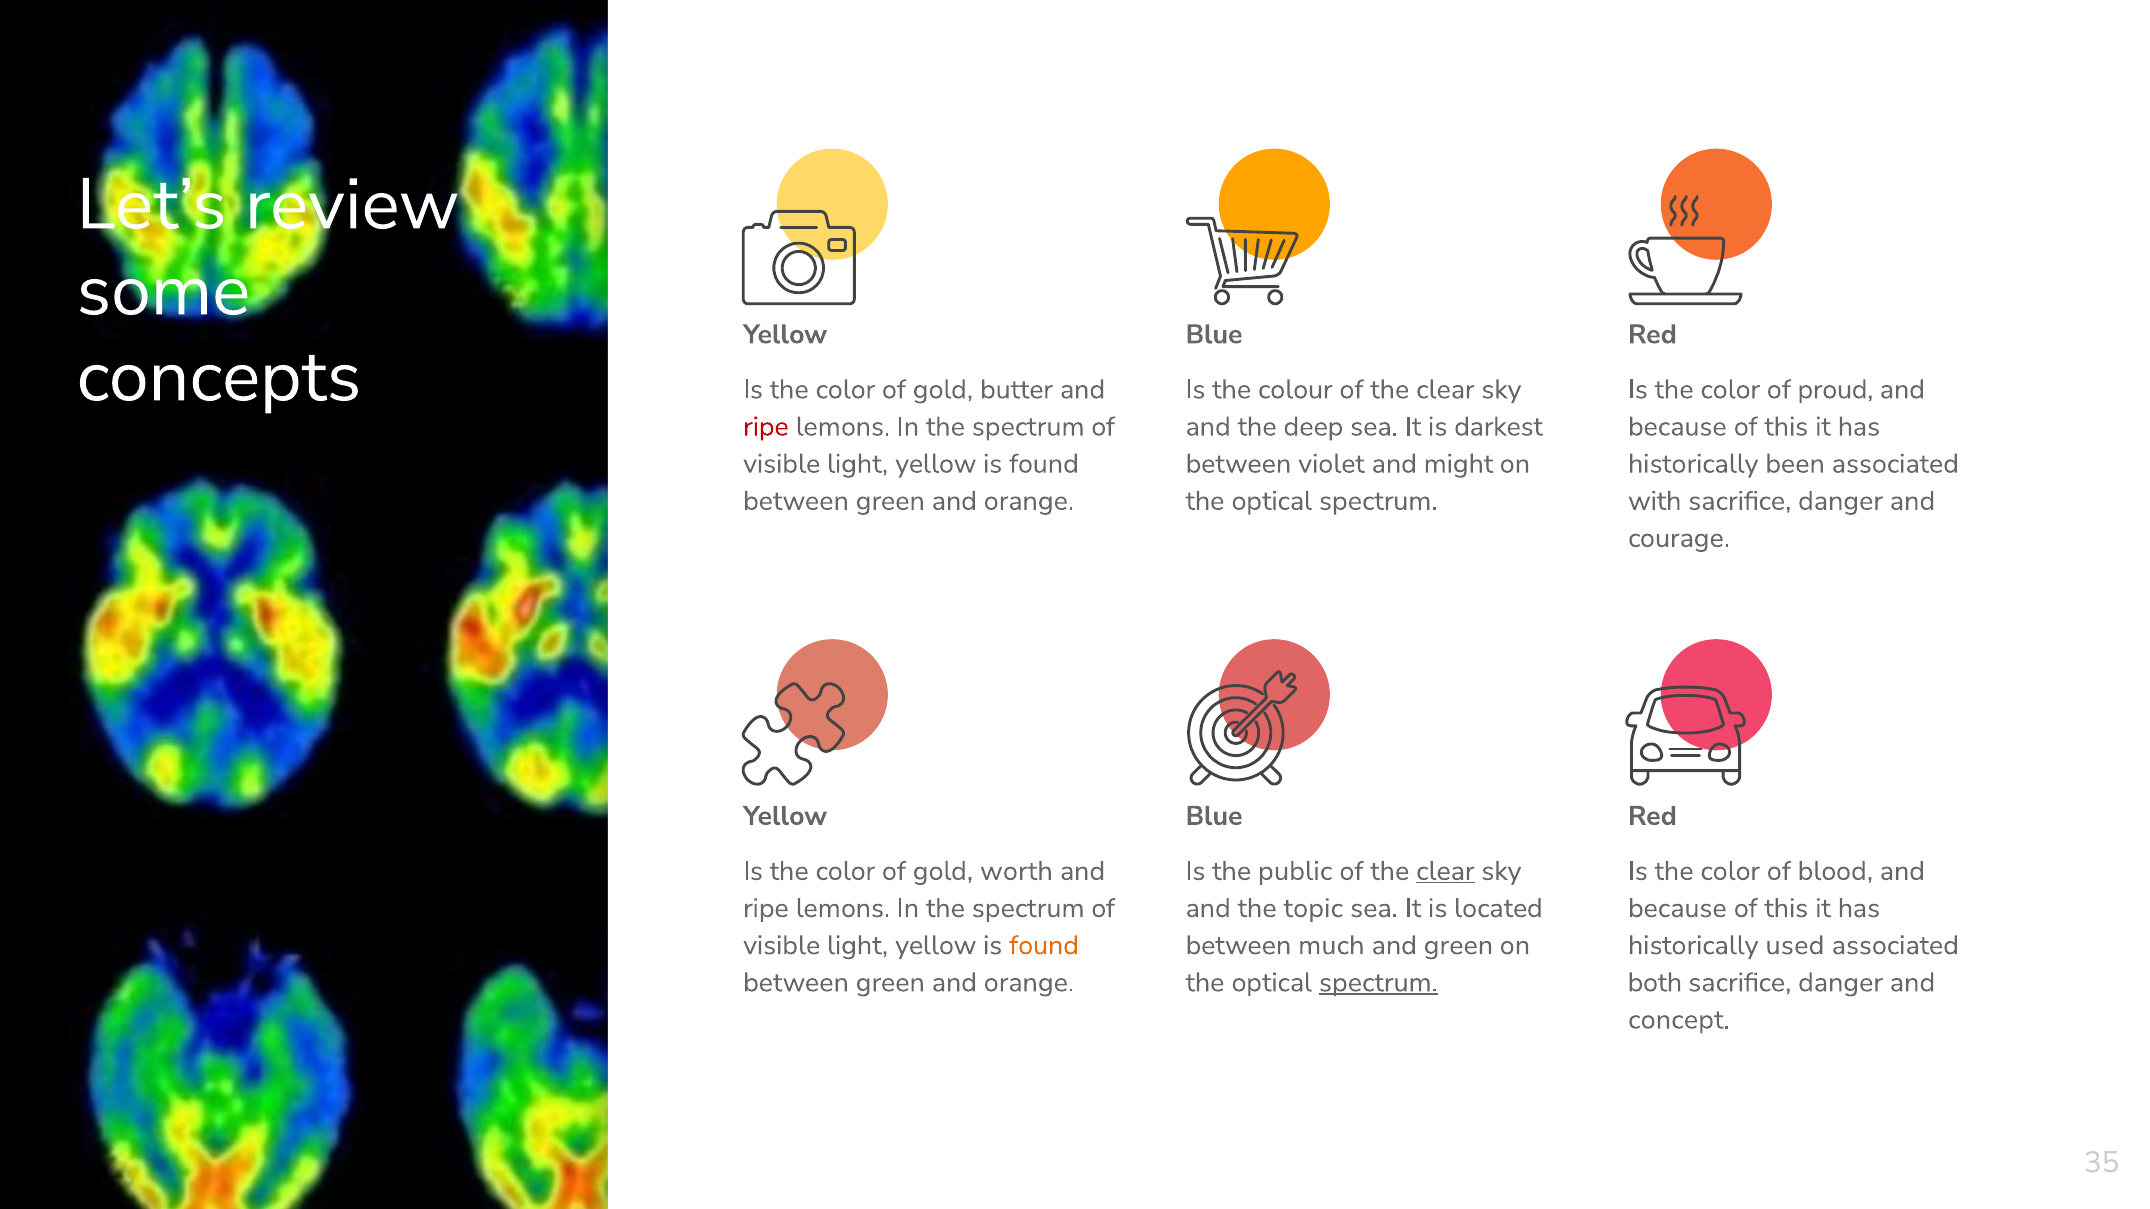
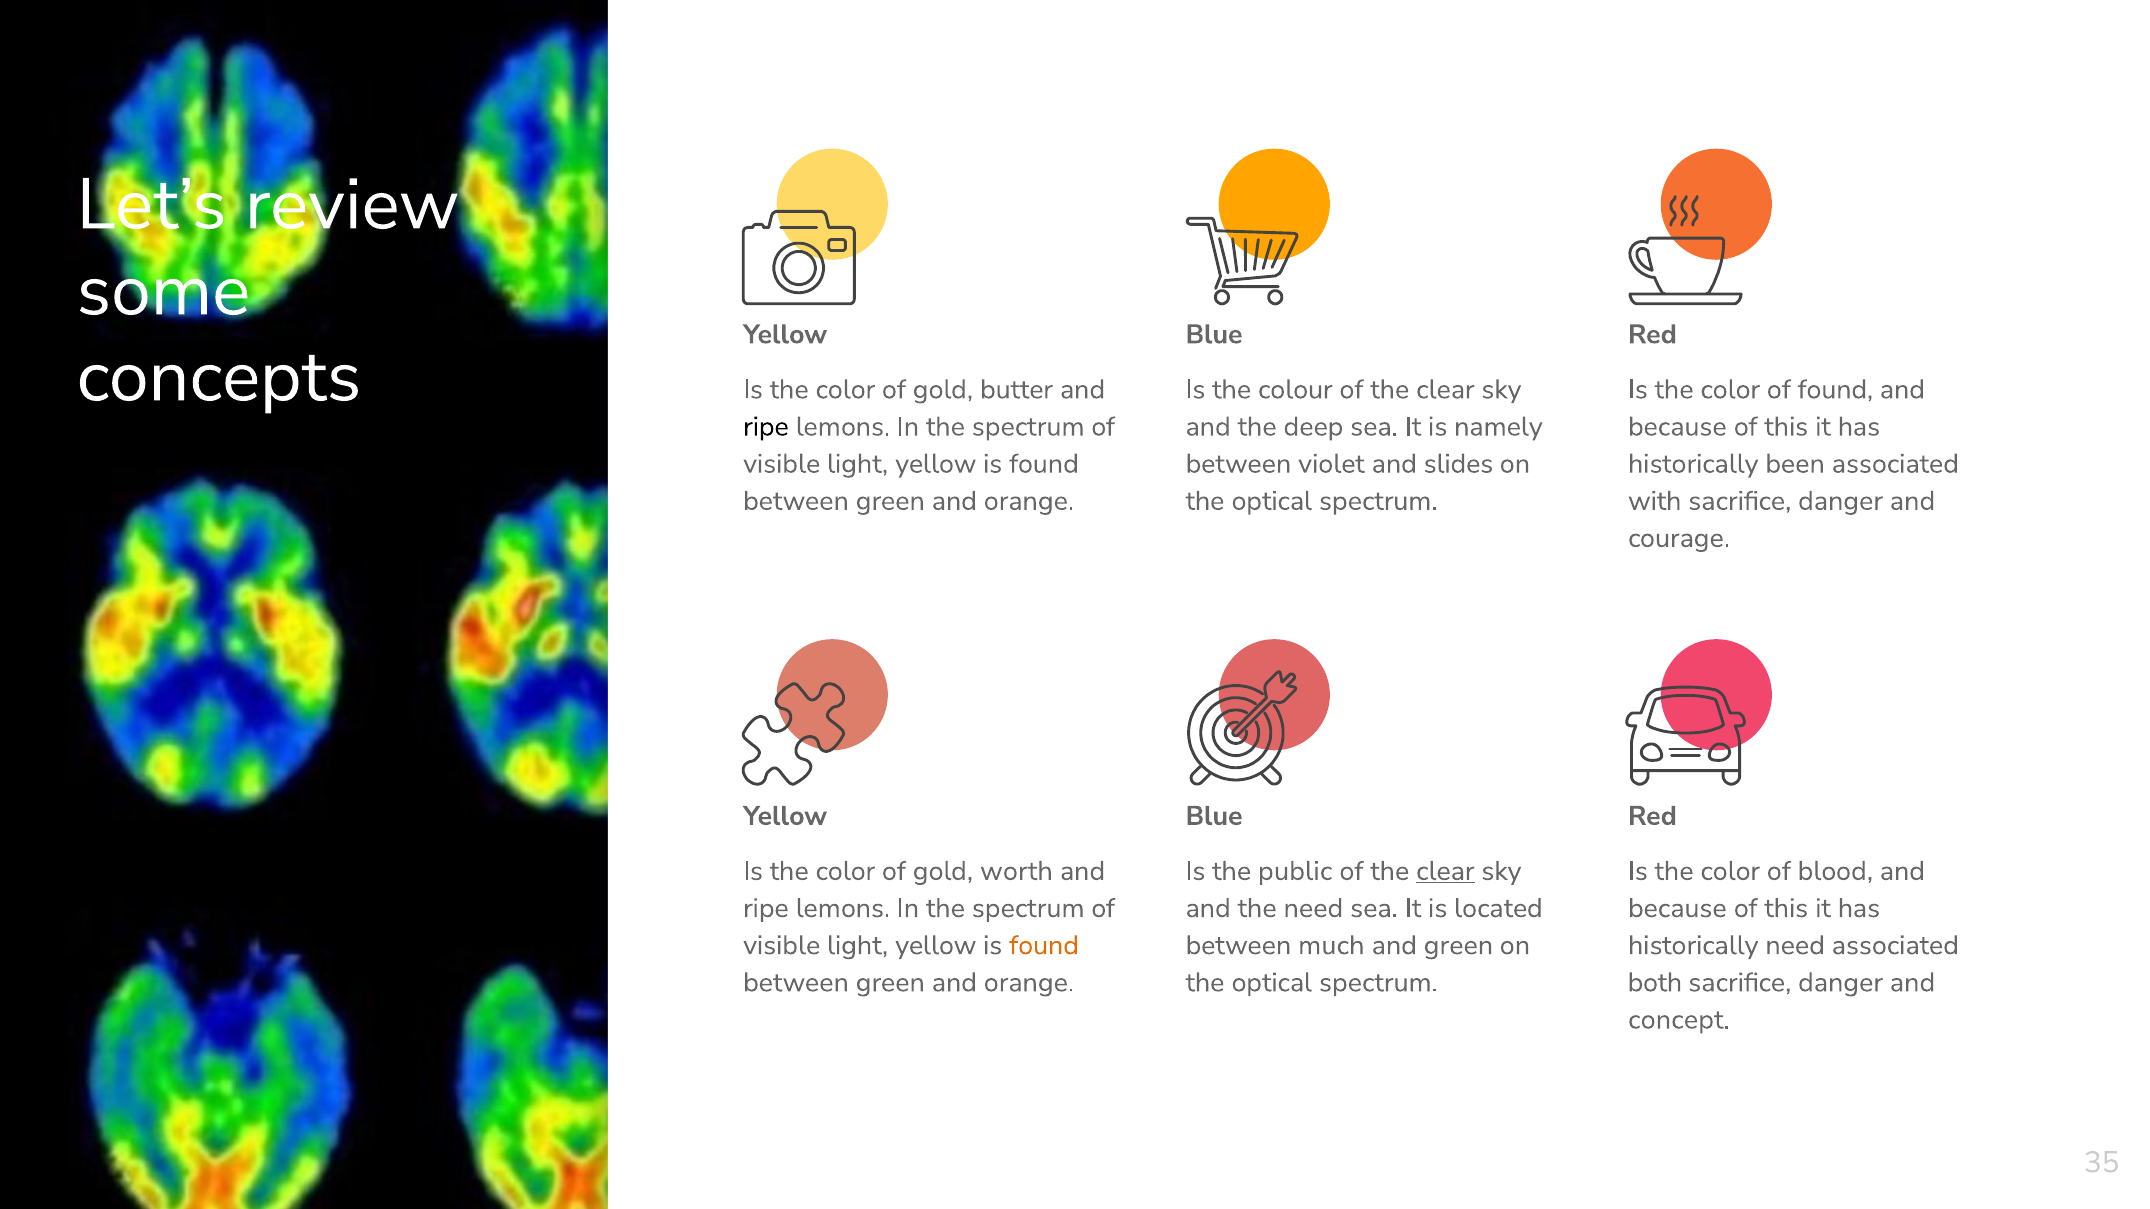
of proud: proud -> found
ripe at (766, 427) colour: red -> black
darkest: darkest -> namely
might: might -> slides
the topic: topic -> need
historically used: used -> need
spectrum at (1378, 983) underline: present -> none
